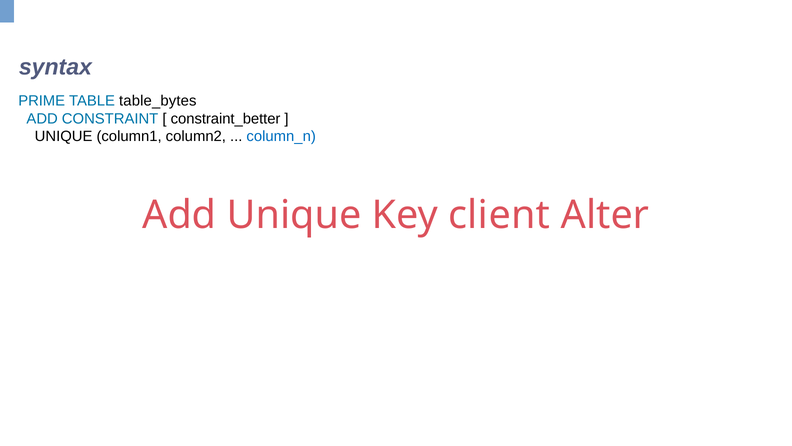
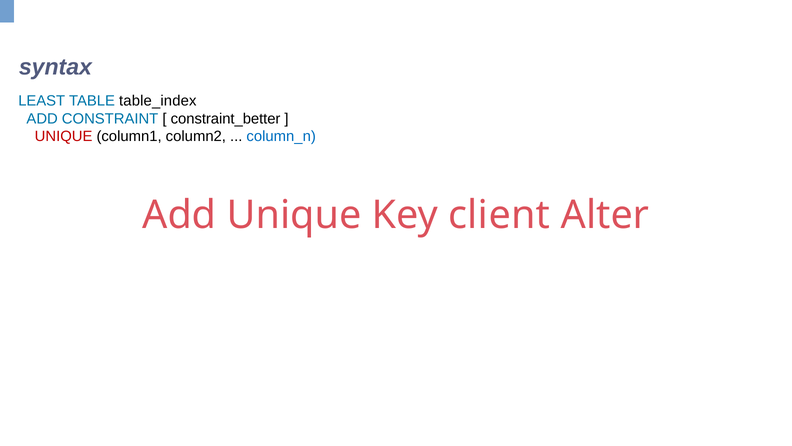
PRIME: PRIME -> LEAST
table_bytes: table_bytes -> table_index
UNIQUE at (64, 136) colour: black -> red
